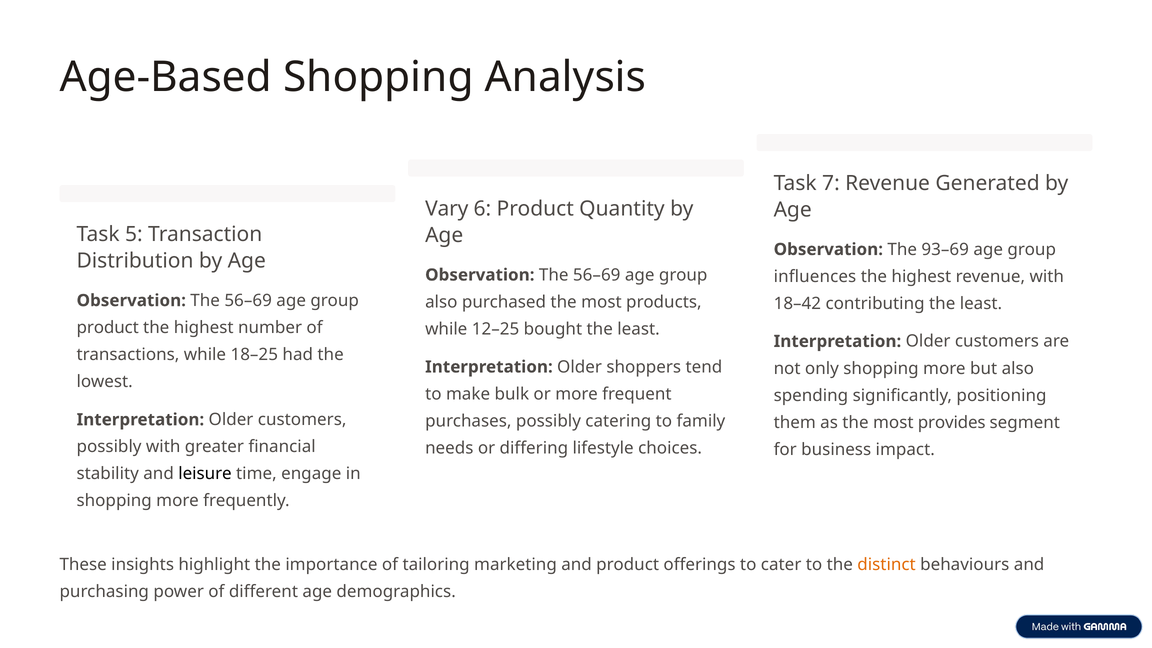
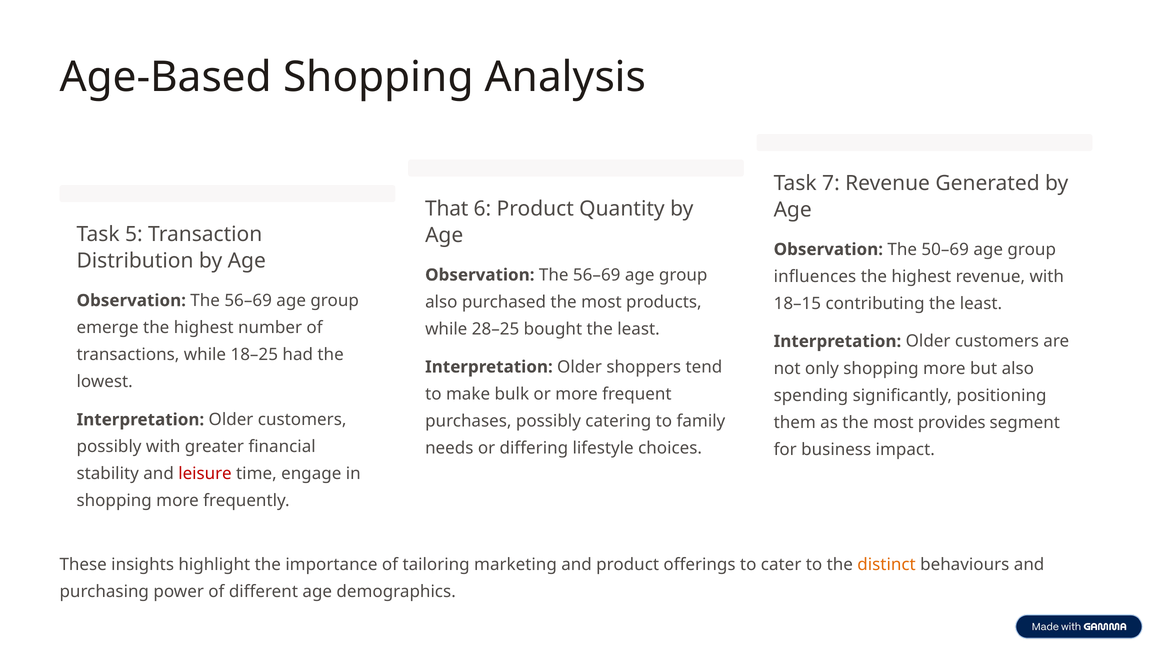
Vary: Vary -> That
93–69: 93–69 -> 50–69
18–42: 18–42 -> 18–15
product at (108, 328): product -> emerge
12–25: 12–25 -> 28–25
leisure colour: black -> red
